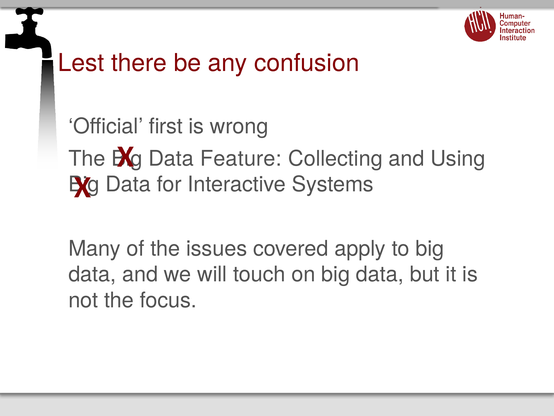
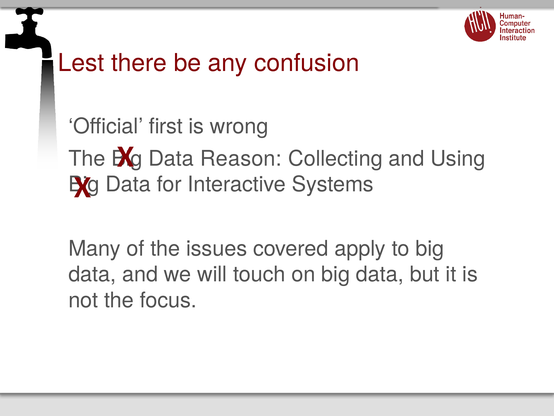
Feature: Feature -> Reason
